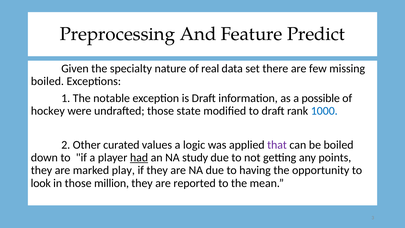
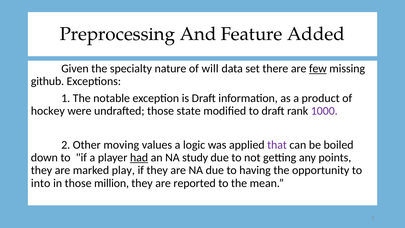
Predict: Predict -> Added
real: real -> will
few underline: none -> present
boiled at (47, 81): boiled -> github
possible: possible -> product
1000 colour: blue -> purple
curated: curated -> moving
look: look -> into
